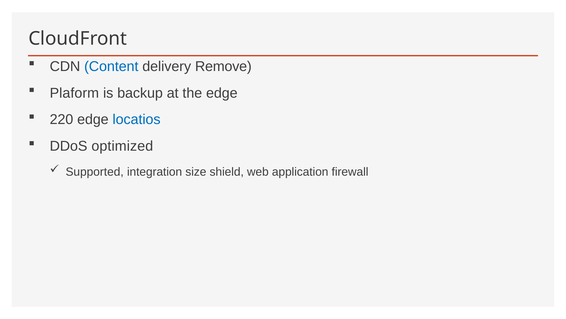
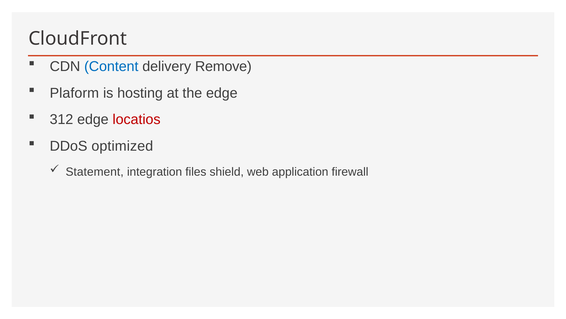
backup: backup -> hosting
220: 220 -> 312
locatios colour: blue -> red
Supported: Supported -> Statement
size: size -> files
